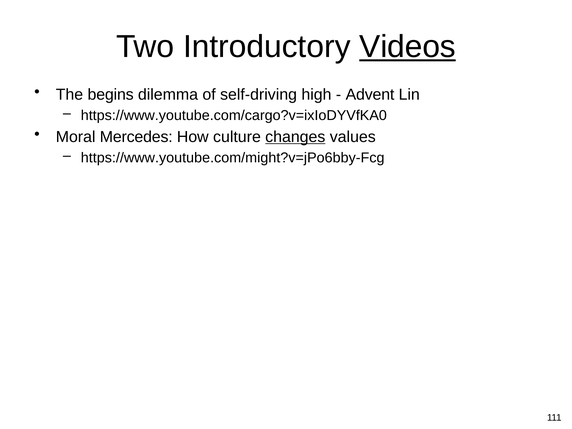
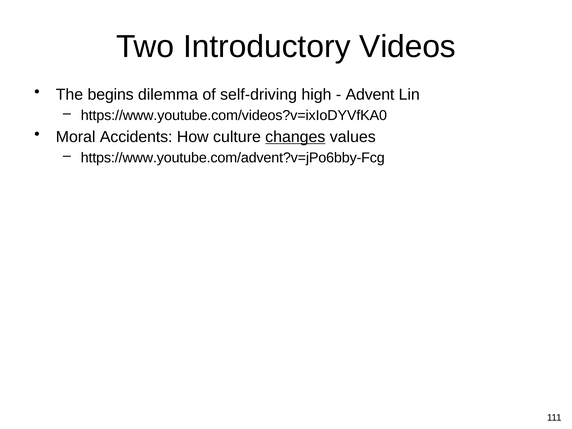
Videos underline: present -> none
https://www.youtube.com/cargo?v=ixIoDYVfKA0: https://www.youtube.com/cargo?v=ixIoDYVfKA0 -> https://www.youtube.com/videos?v=ixIoDYVfKA0
Mercedes: Mercedes -> Accidents
https://www.youtube.com/might?v=jPo6bby-Fcg: https://www.youtube.com/might?v=jPo6bby-Fcg -> https://www.youtube.com/advent?v=jPo6bby-Fcg
